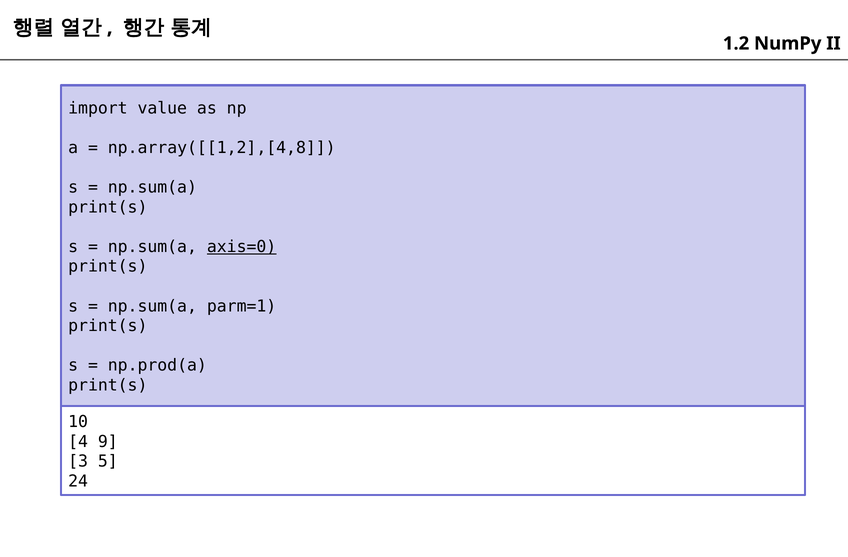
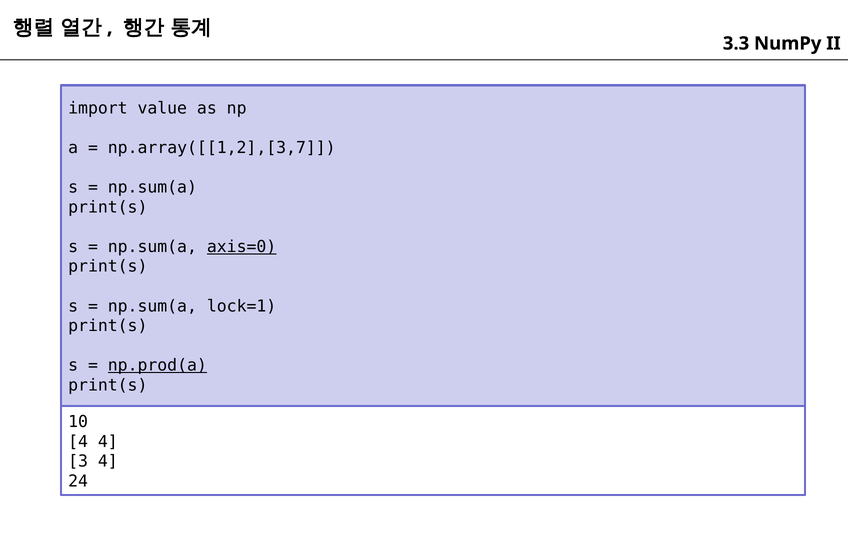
1.2: 1.2 -> 3.3
np.array([[1,2],[4,8: np.array([[1,2],[4,8 -> np.array([[1,2],[3,7
parm=1: parm=1 -> lock=1
np.prod(a underline: none -> present
4 9: 9 -> 4
3 5: 5 -> 4
